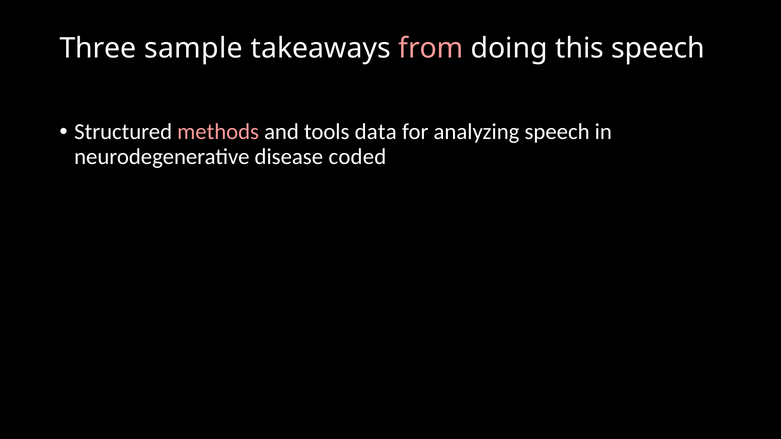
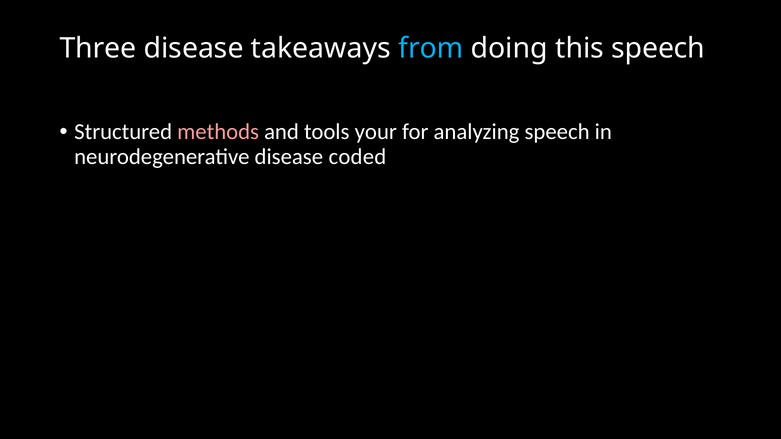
Three sample: sample -> disease
from colour: pink -> light blue
data: data -> your
